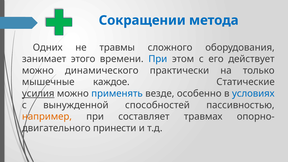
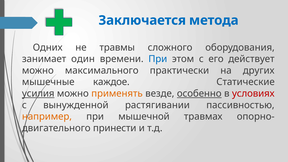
Сокращении: Сокращении -> Заключается
этого: этого -> один
динамического: динамического -> максимального
только: только -> других
применять colour: blue -> orange
особенно underline: none -> present
условиях colour: blue -> red
способностей: способностей -> растягивании
составляет: составляет -> мышечной
